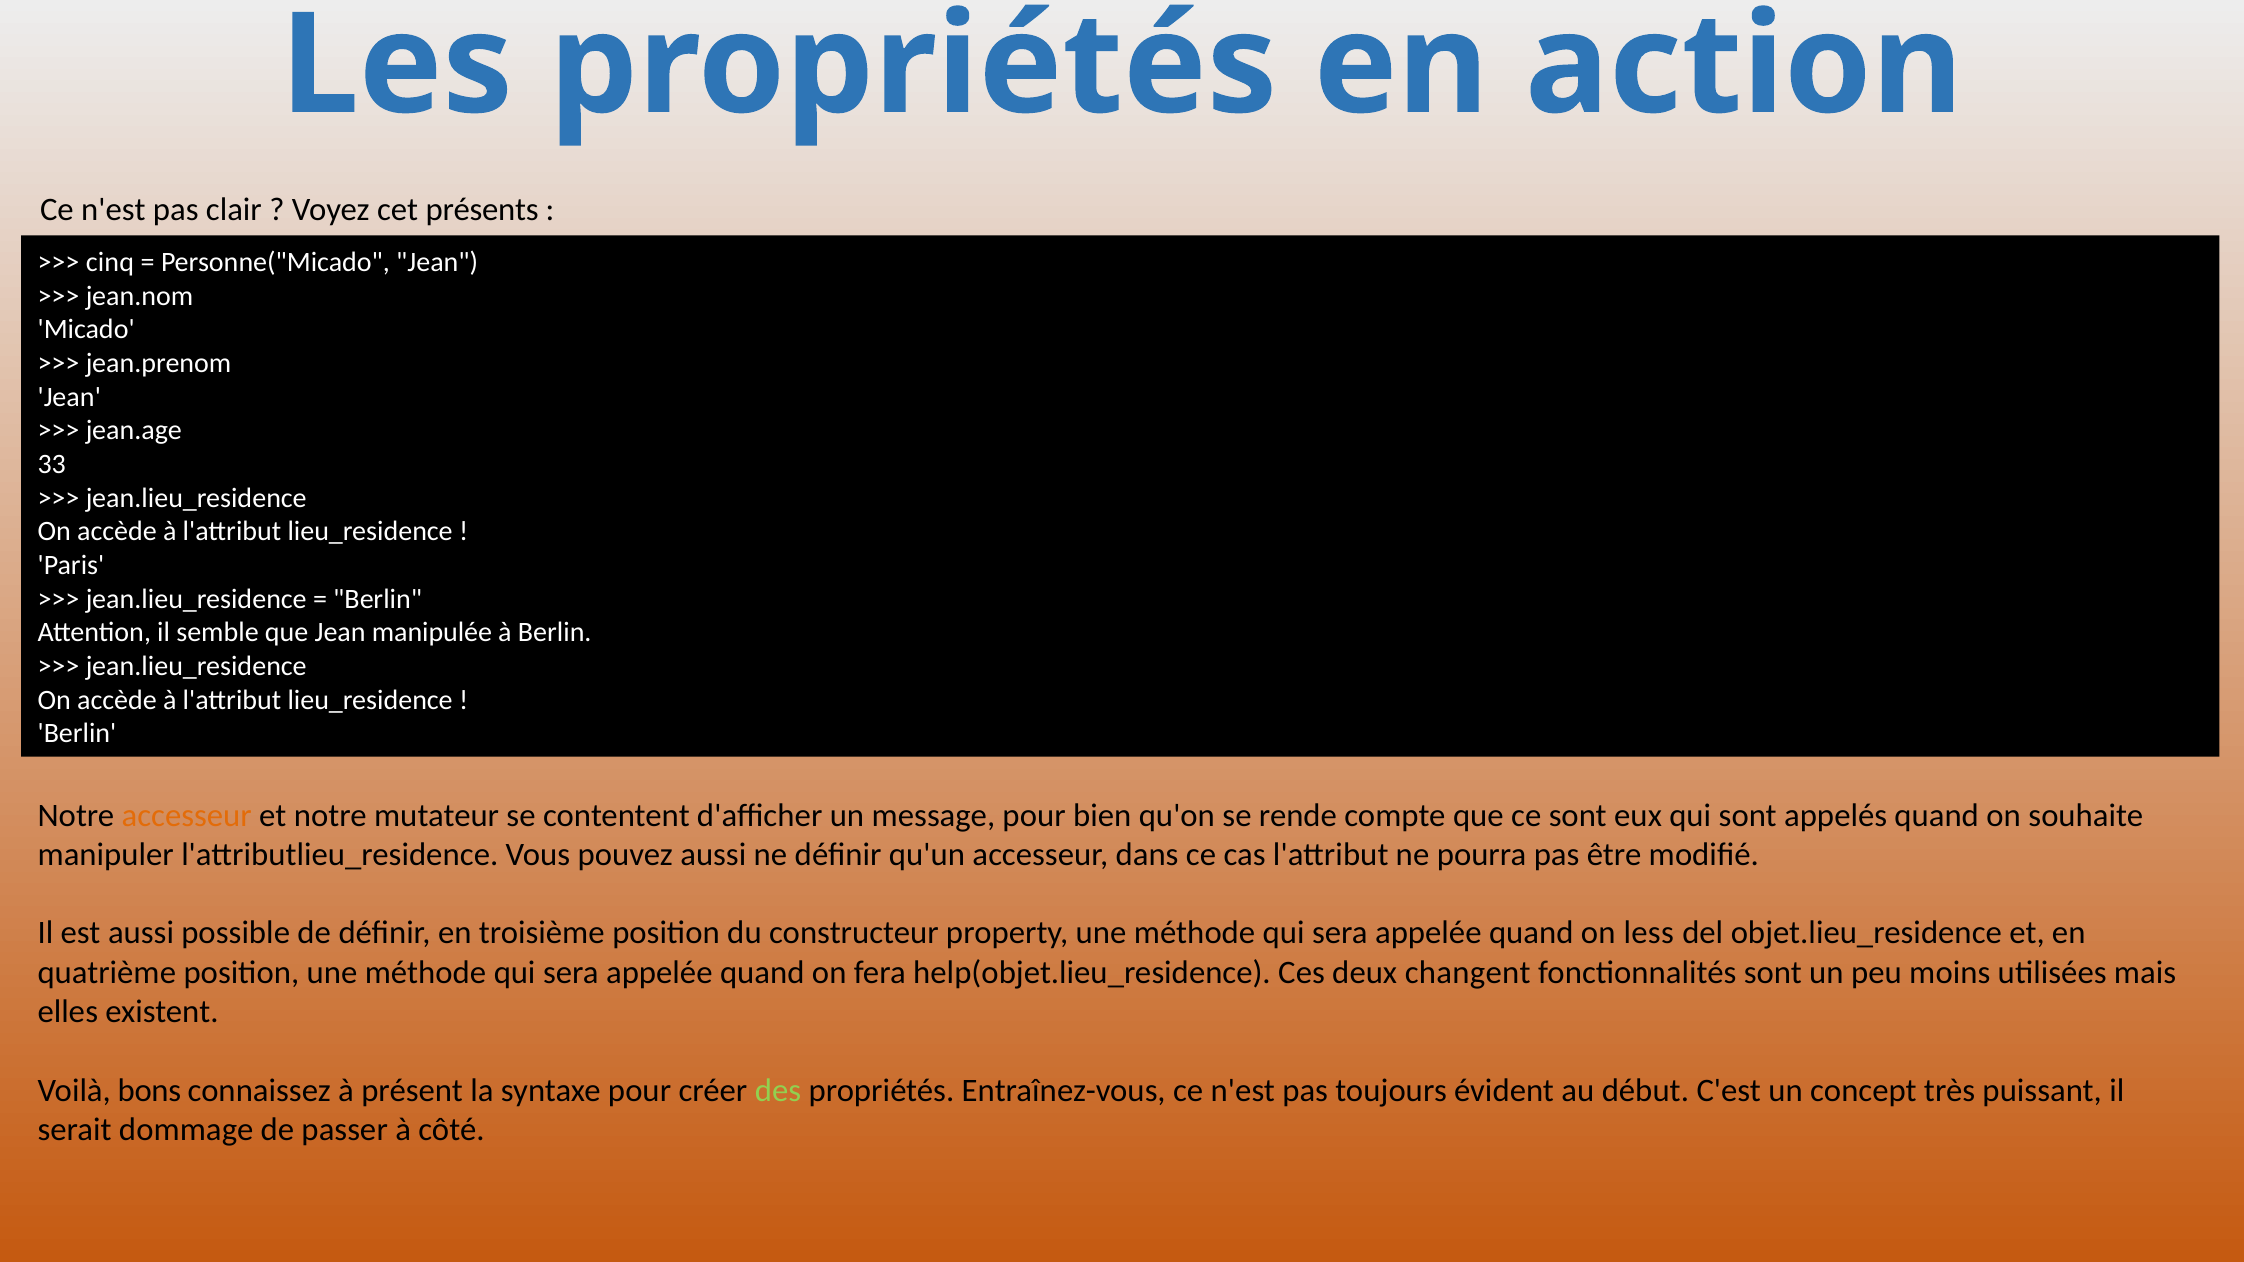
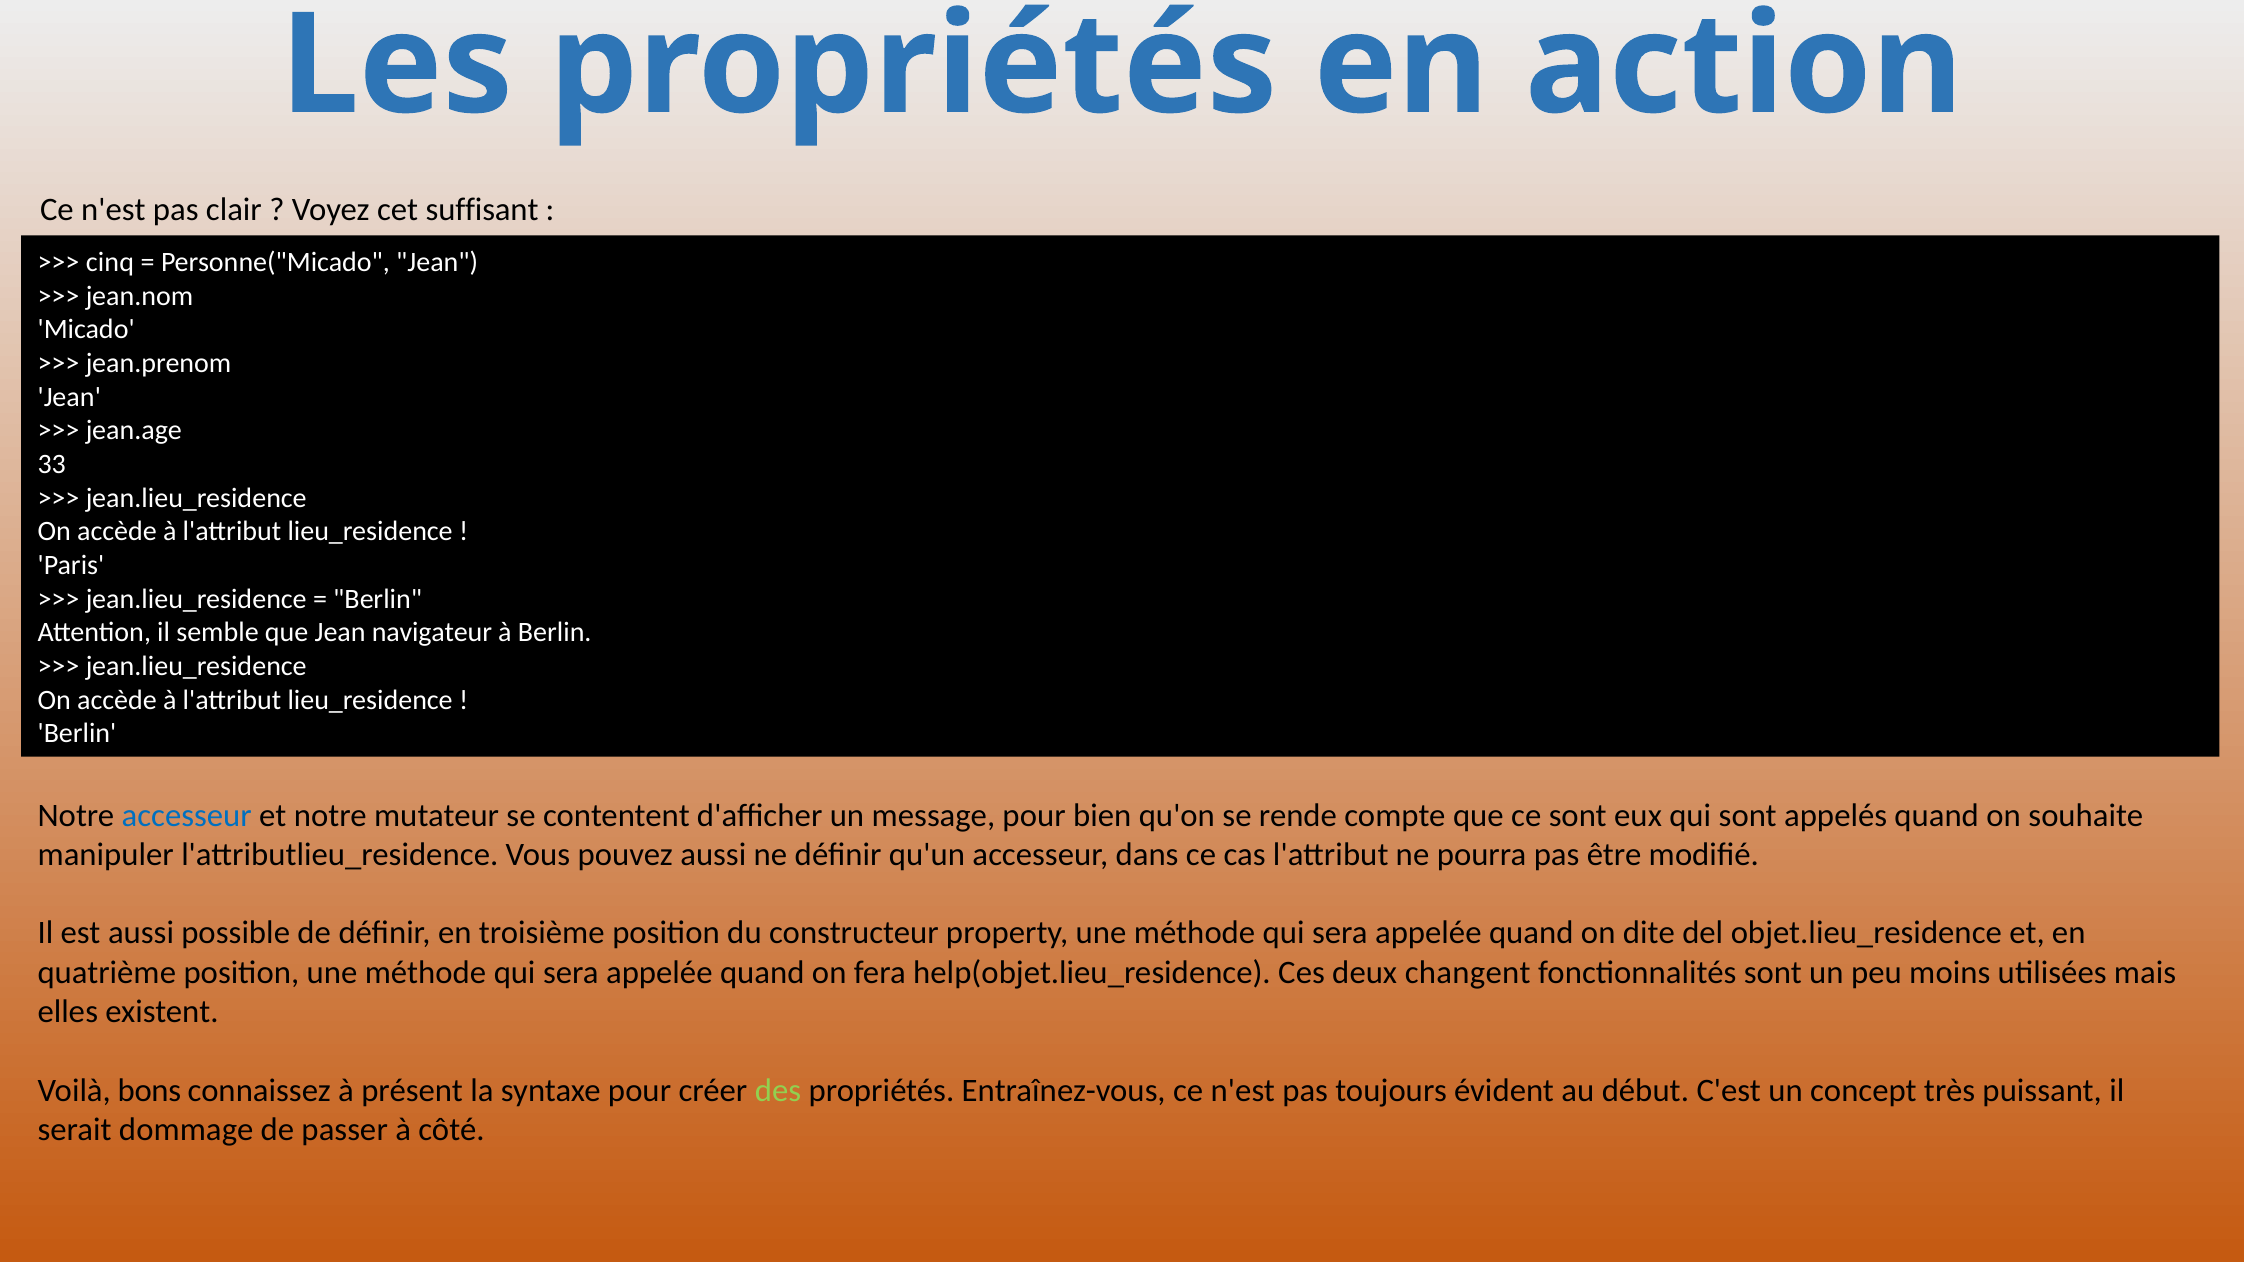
présents: présents -> suffisant
manipulée: manipulée -> navigateur
accesseur at (187, 815) colour: orange -> blue
less: less -> dite
